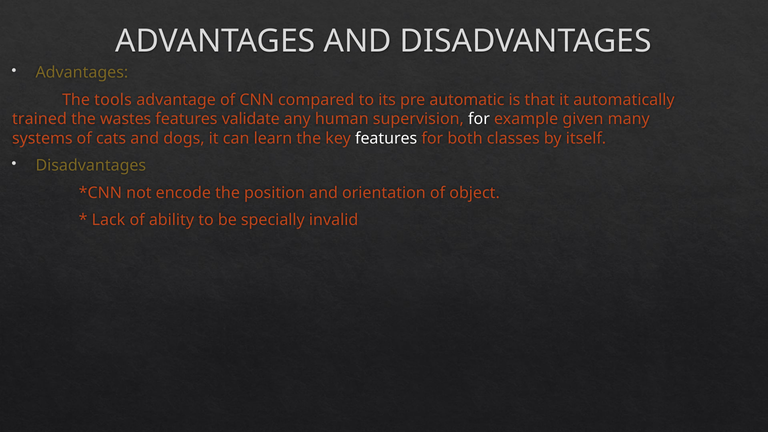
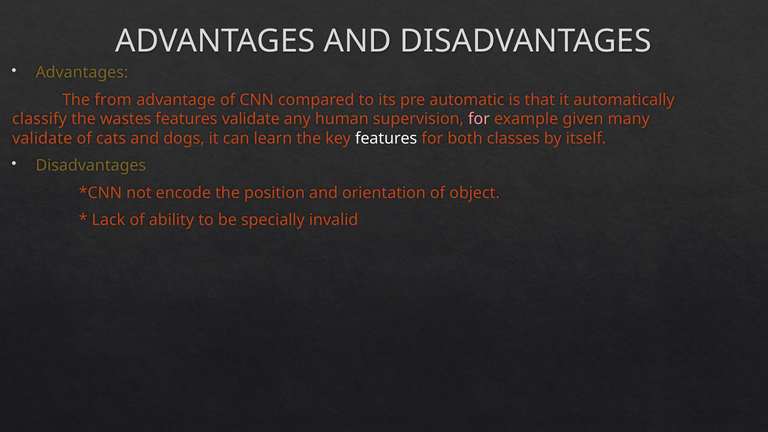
tools: tools -> from
trained: trained -> classify
for at (479, 119) colour: white -> pink
systems at (42, 138): systems -> validate
